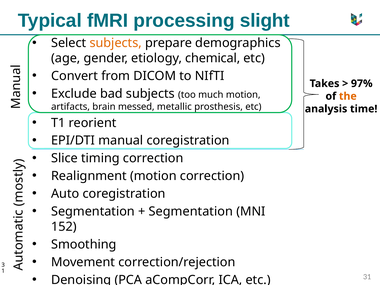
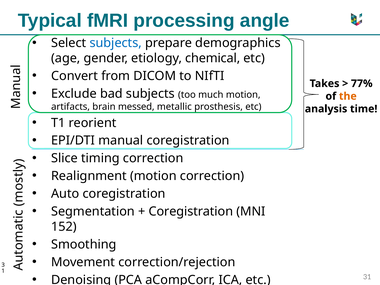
slight: slight -> angle
subjects at (116, 43) colour: orange -> blue
97%: 97% -> 77%
Segmentation at (191, 211): Segmentation -> Coregistration
